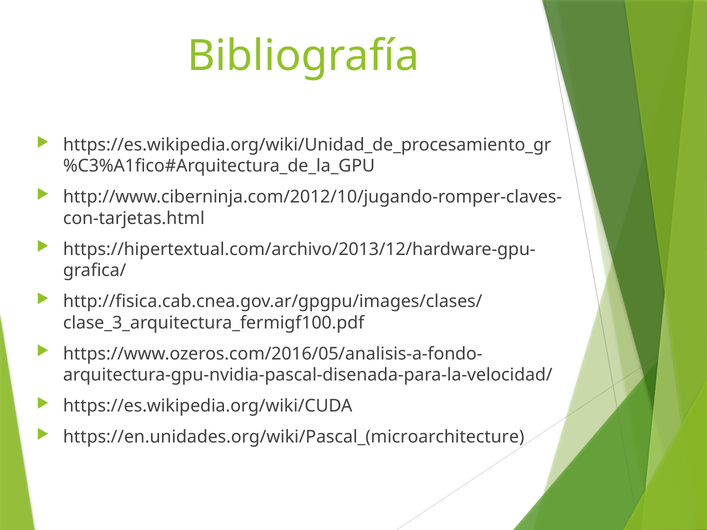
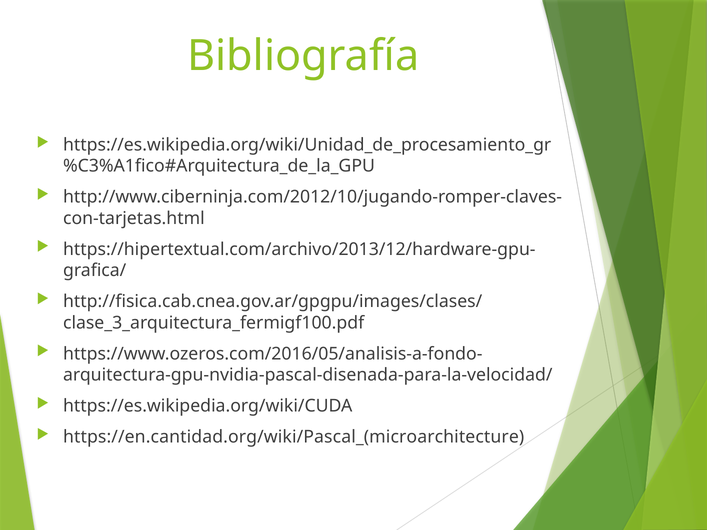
https://en.unidades.org/wiki/Pascal_(microarchitecture: https://en.unidades.org/wiki/Pascal_(microarchitecture -> https://en.cantidad.org/wiki/Pascal_(microarchitecture
